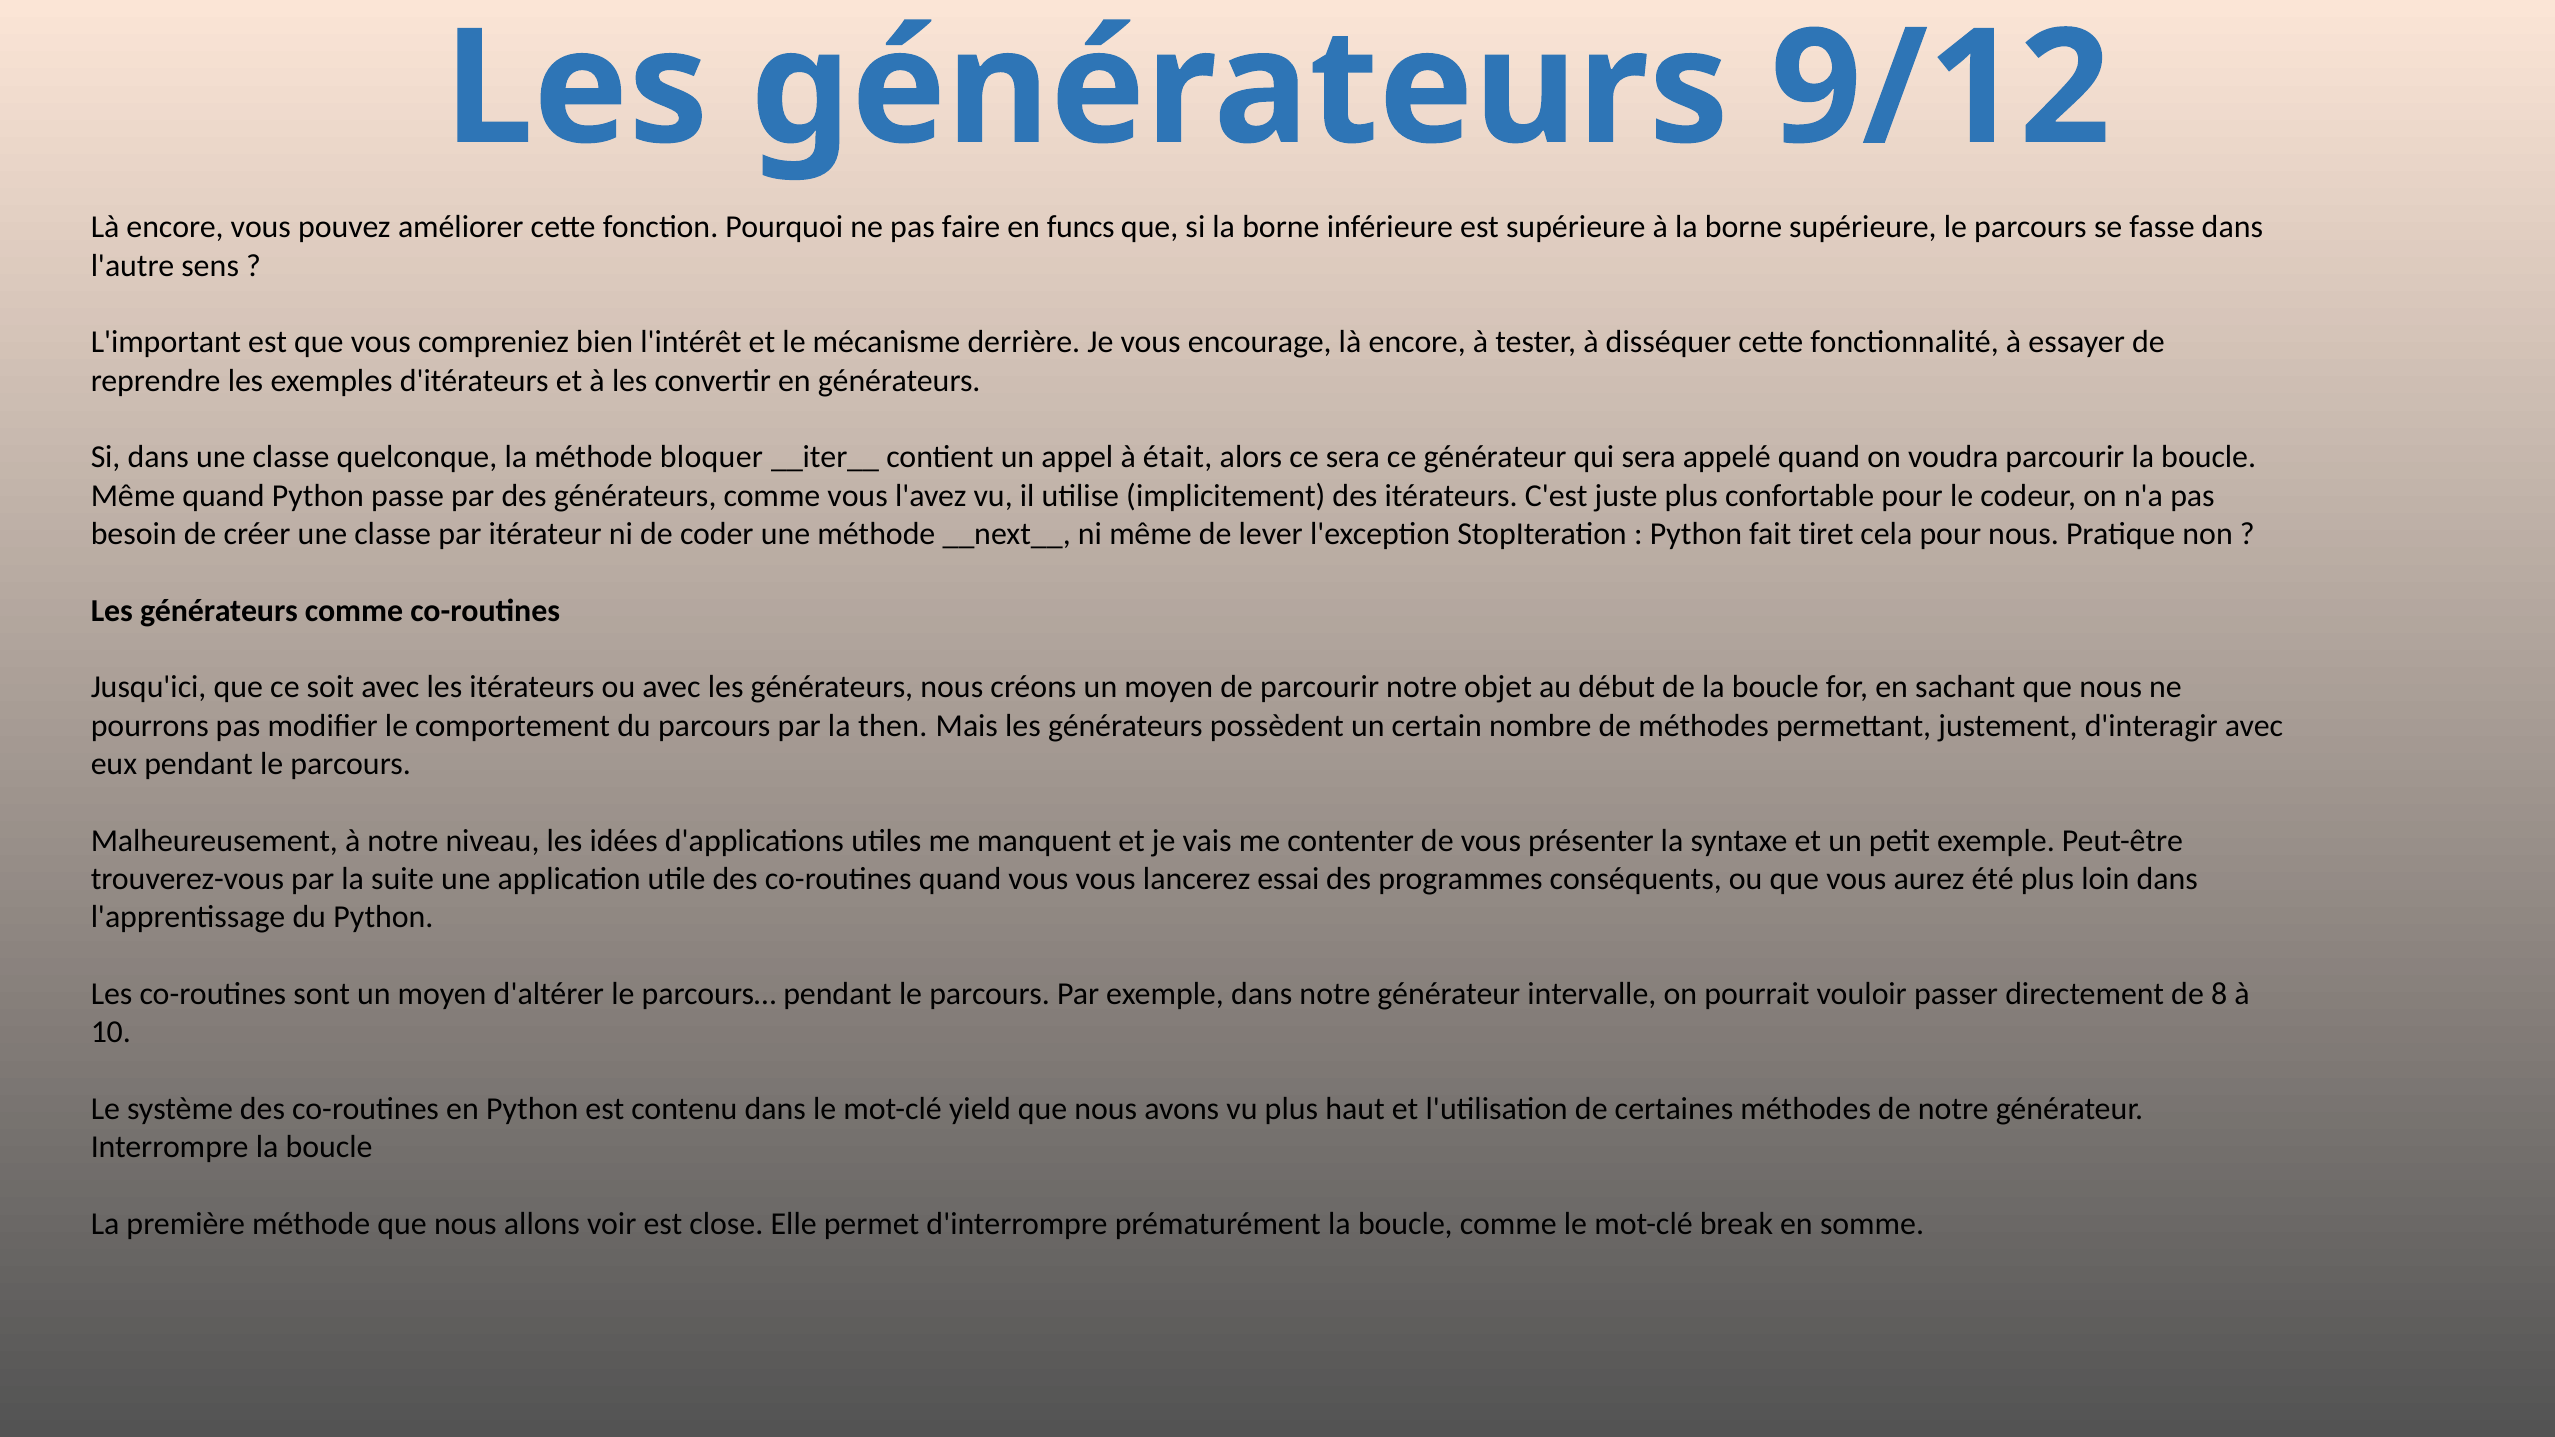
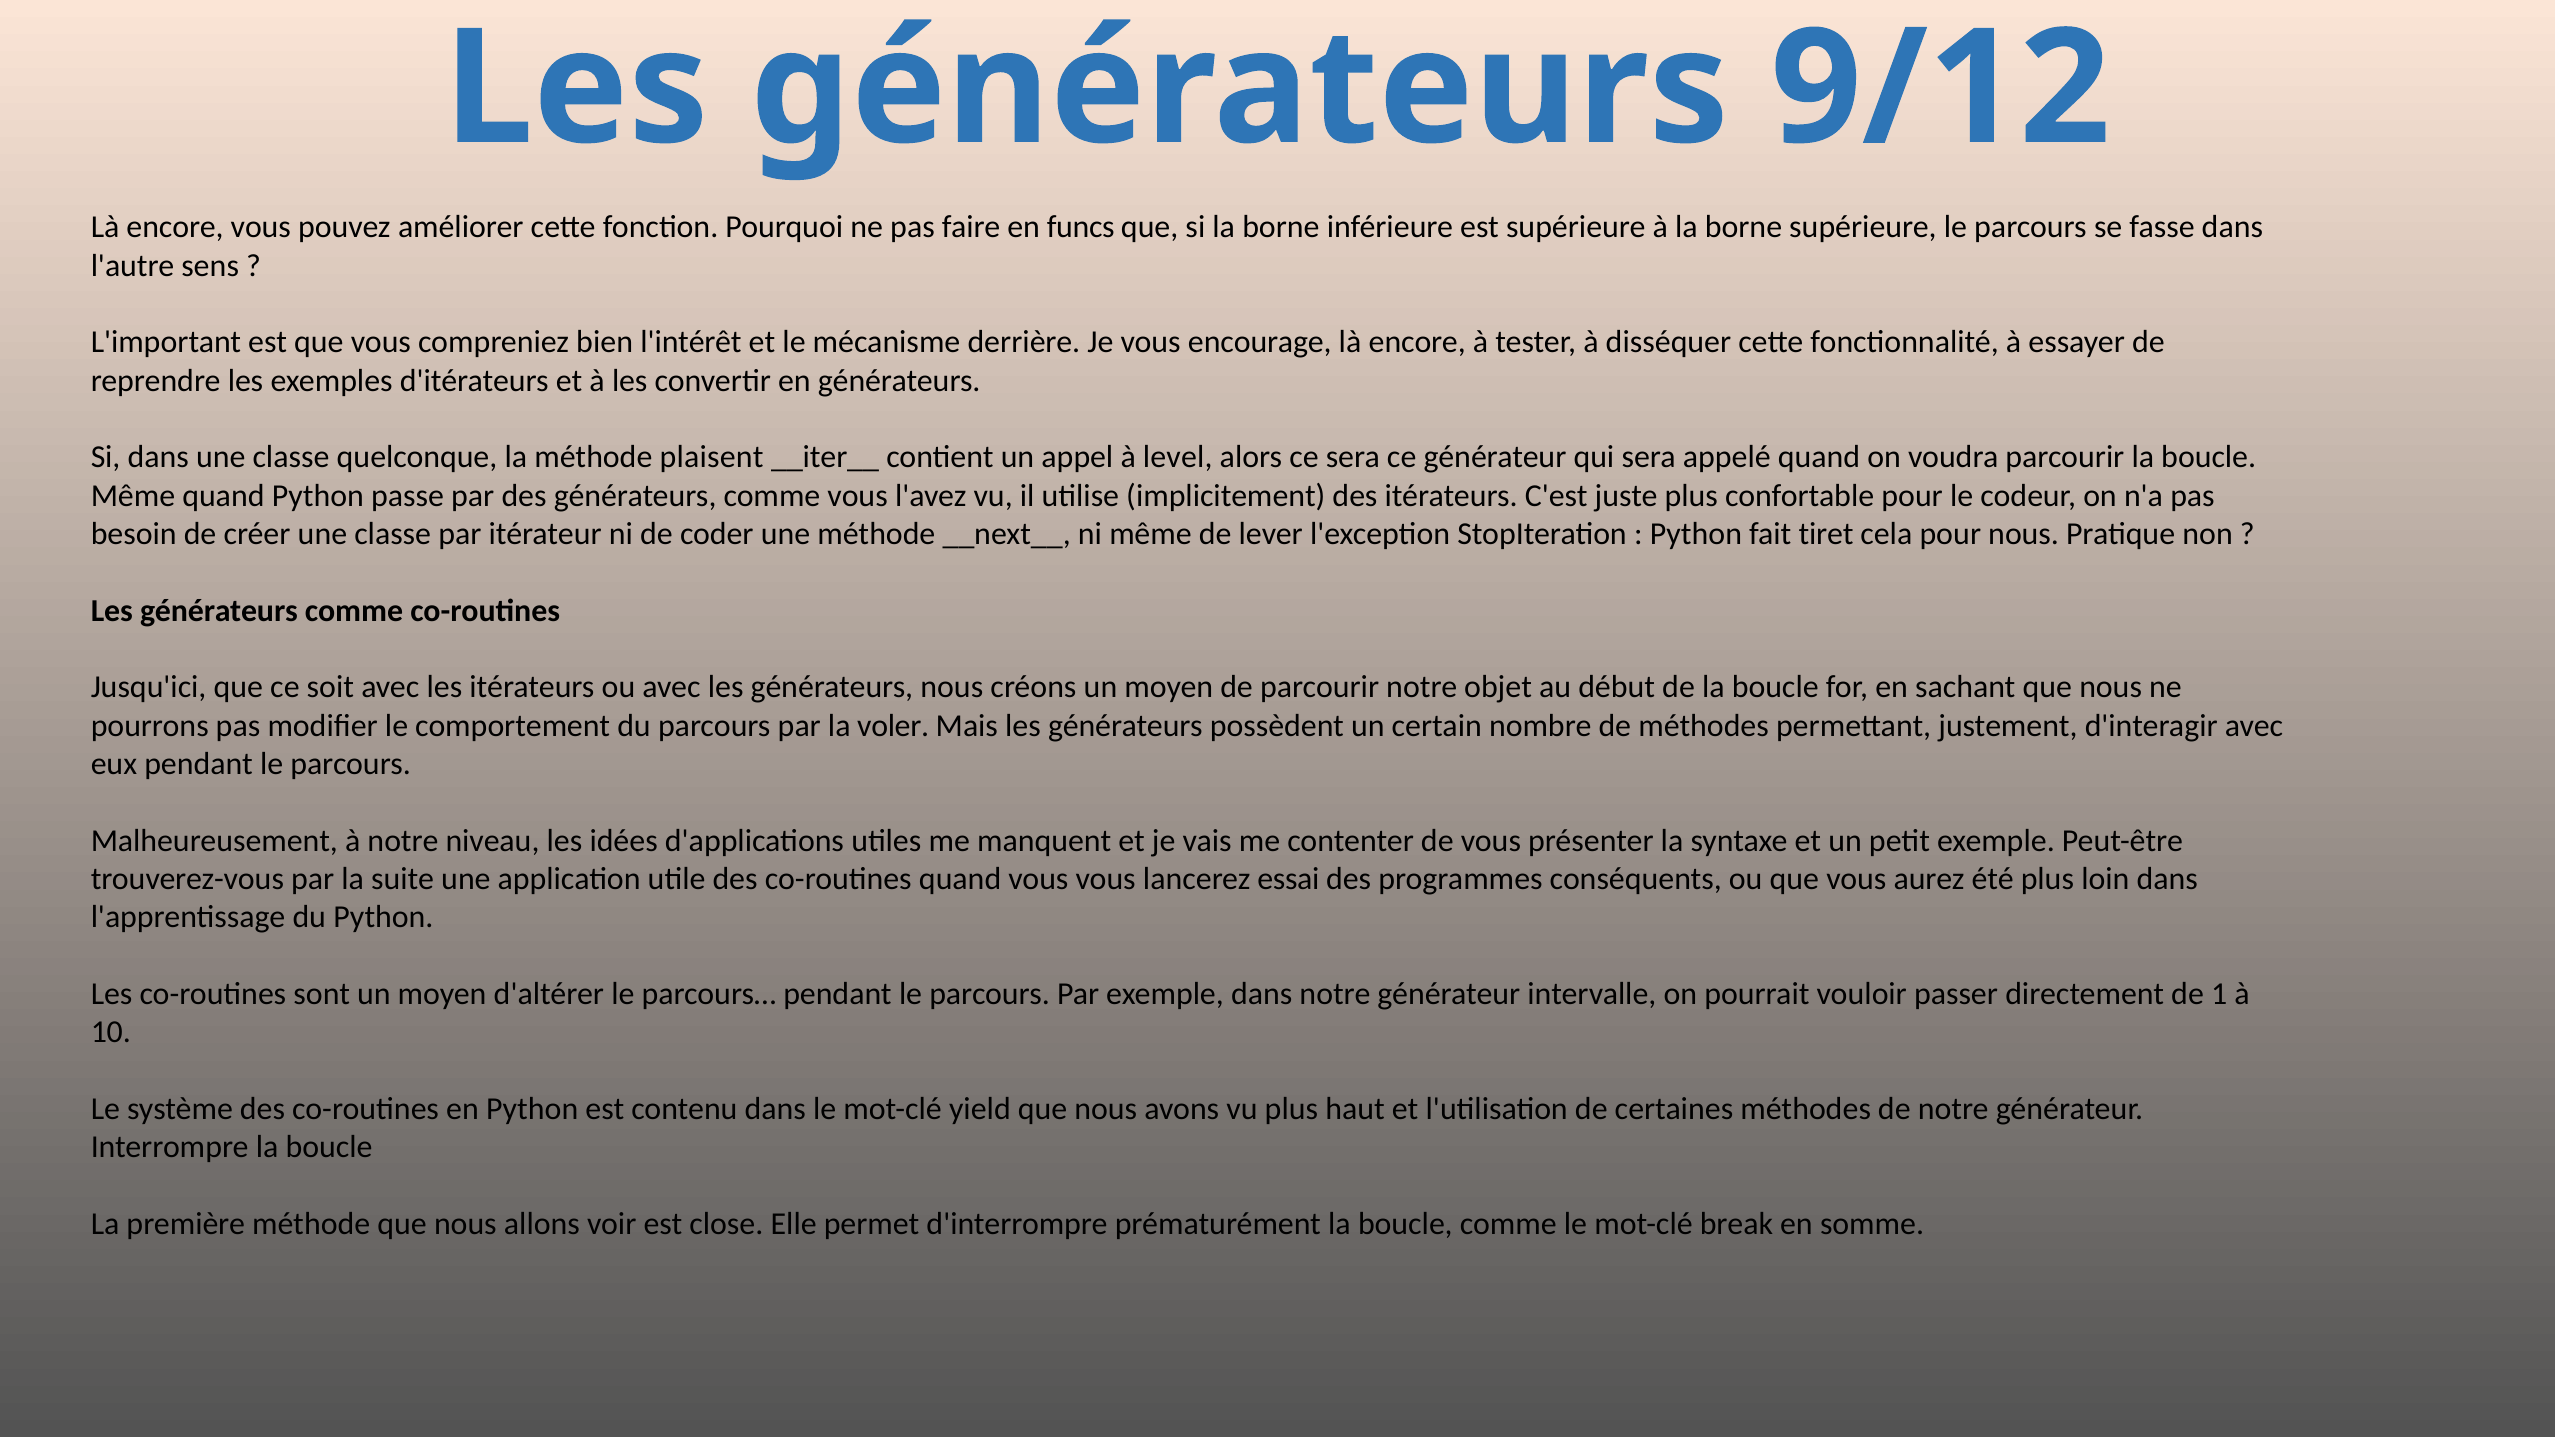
bloquer: bloquer -> plaisent
était: était -> level
then: then -> voler
8: 8 -> 1
